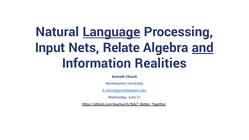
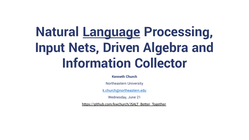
Relate: Relate -> Driven
and underline: present -> none
Realities: Realities -> Collector
